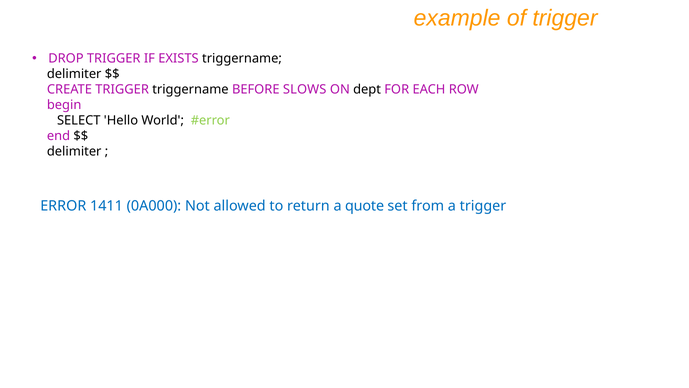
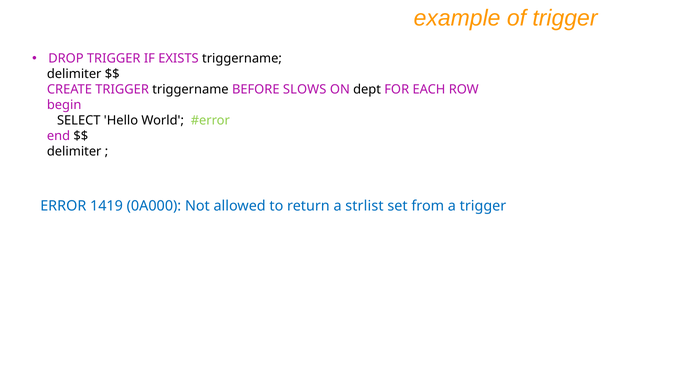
1411: 1411 -> 1419
quote: quote -> strlist
